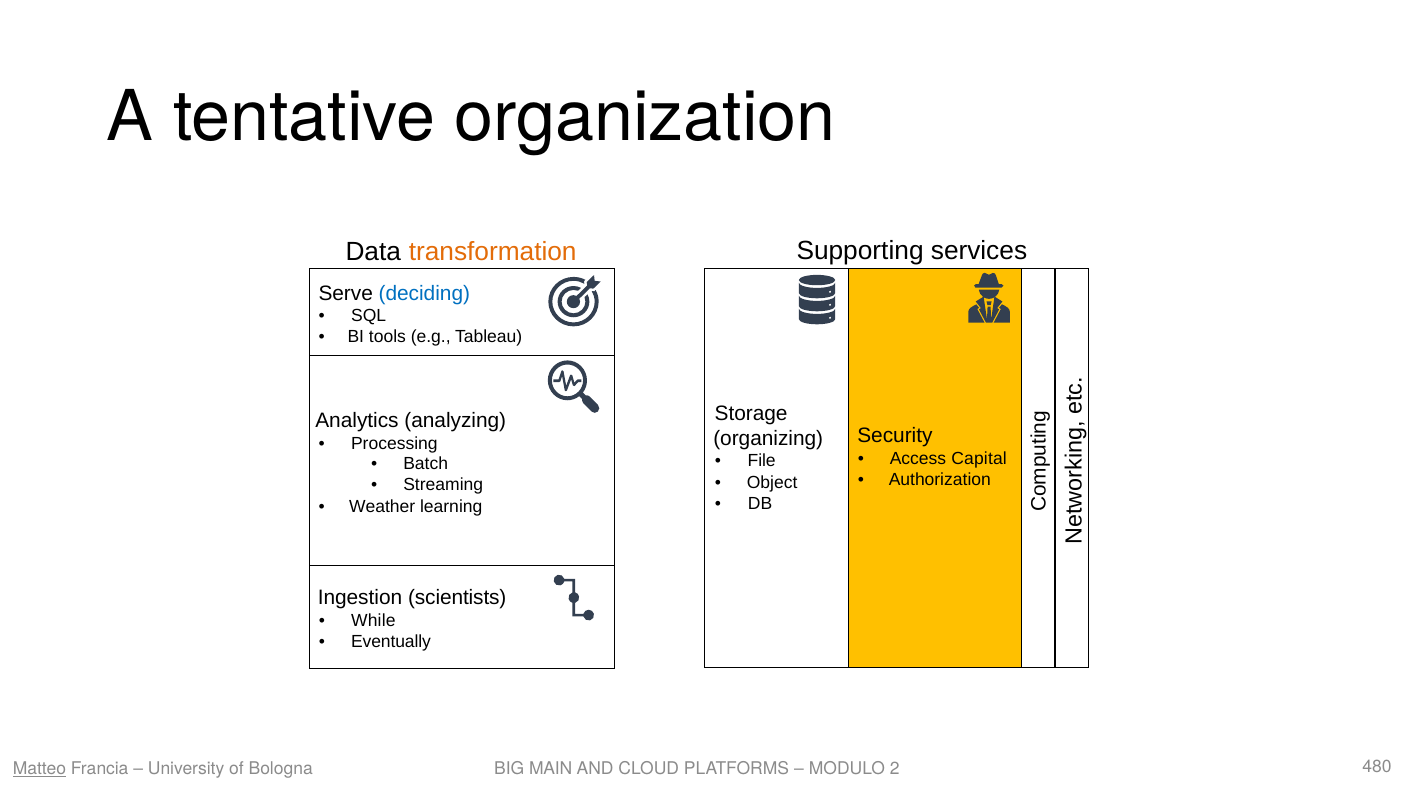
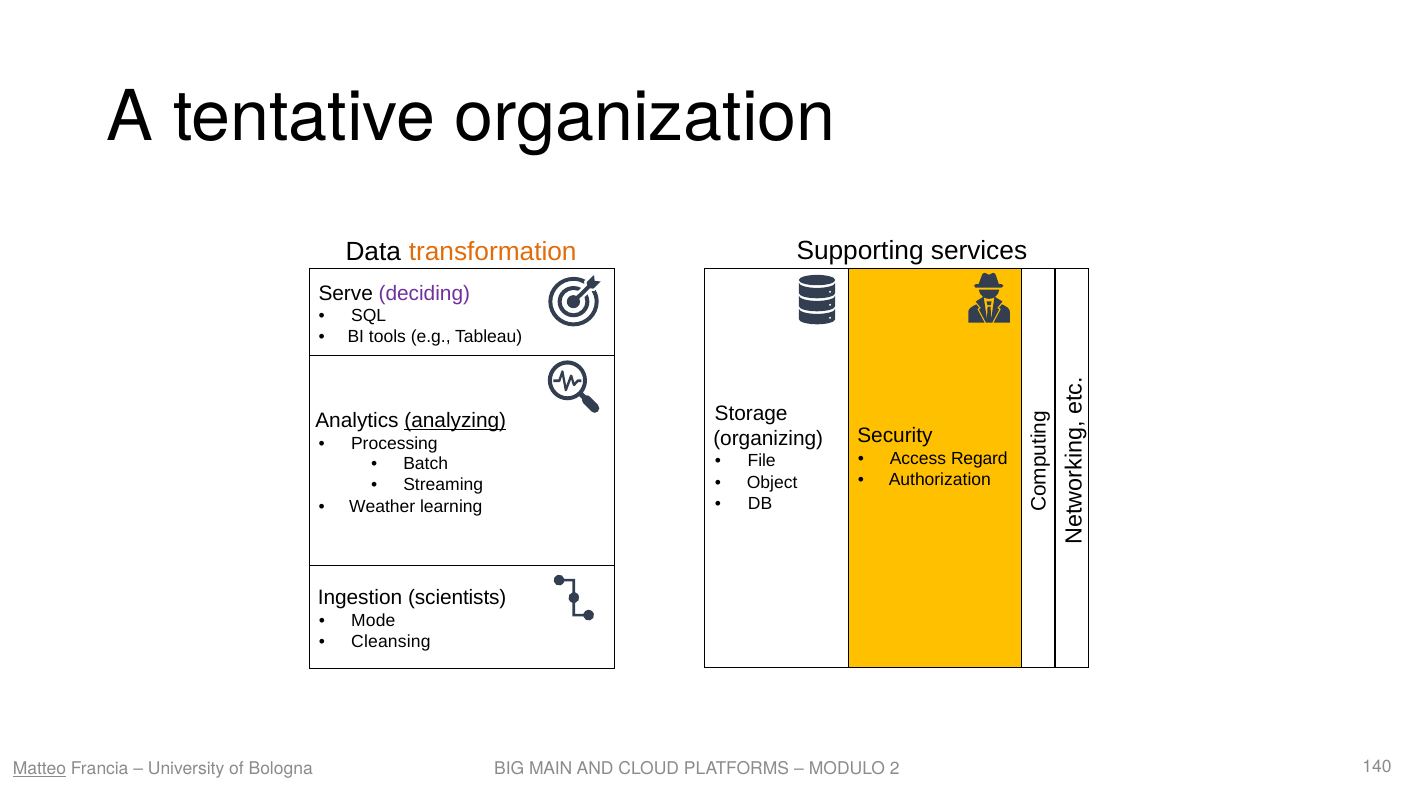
deciding colour: blue -> purple
analyzing underline: none -> present
Capital: Capital -> Regard
While: While -> Mode
Eventually: Eventually -> Cleansing
480: 480 -> 140
